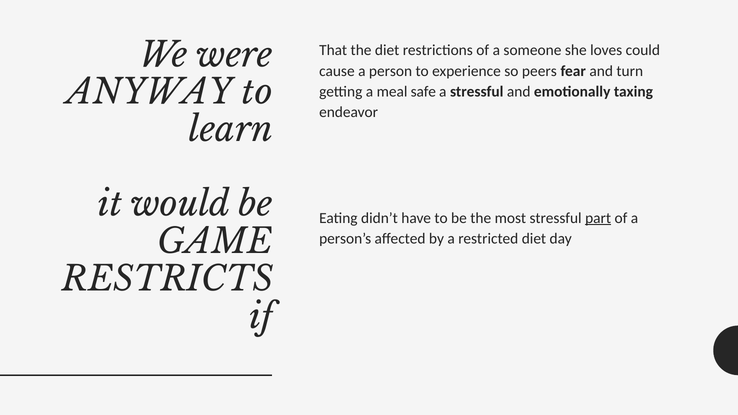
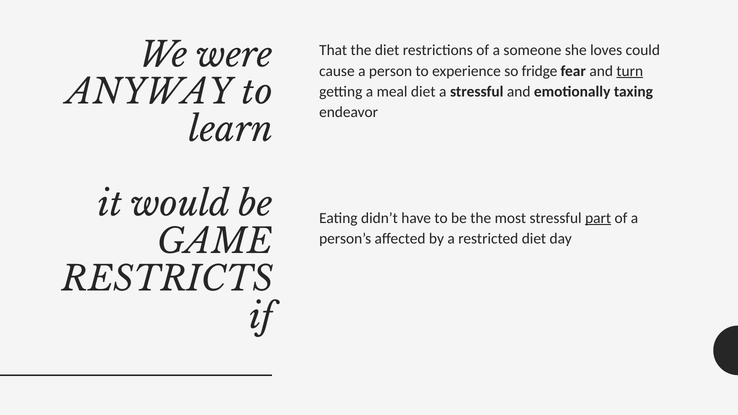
peers: peers -> fridge
turn underline: none -> present
meal safe: safe -> diet
